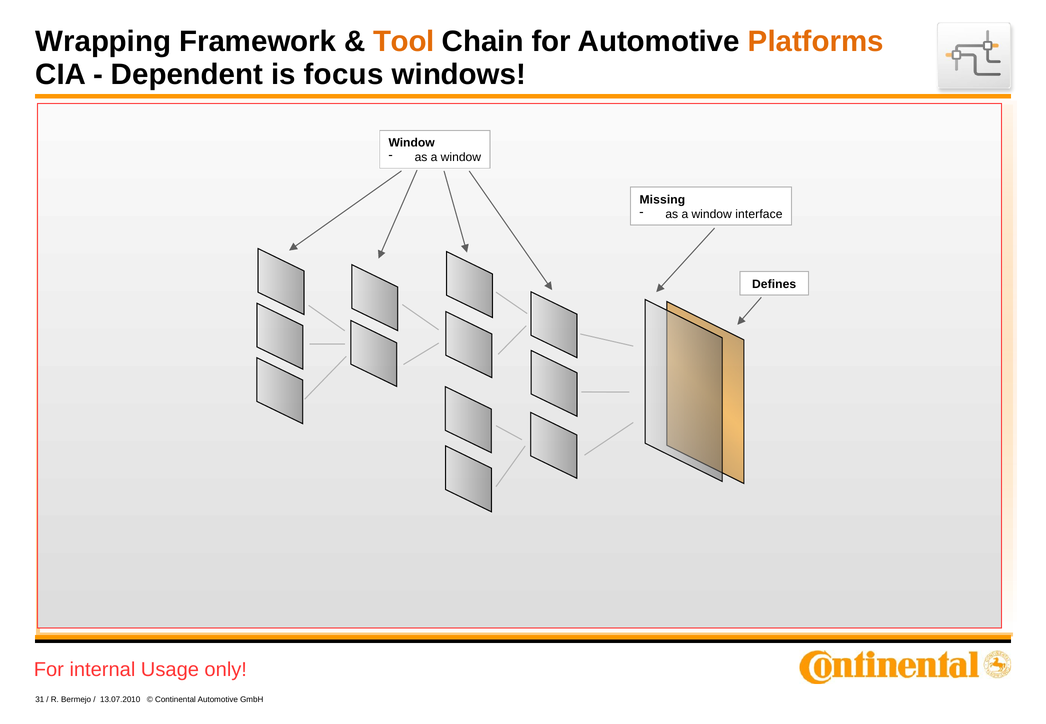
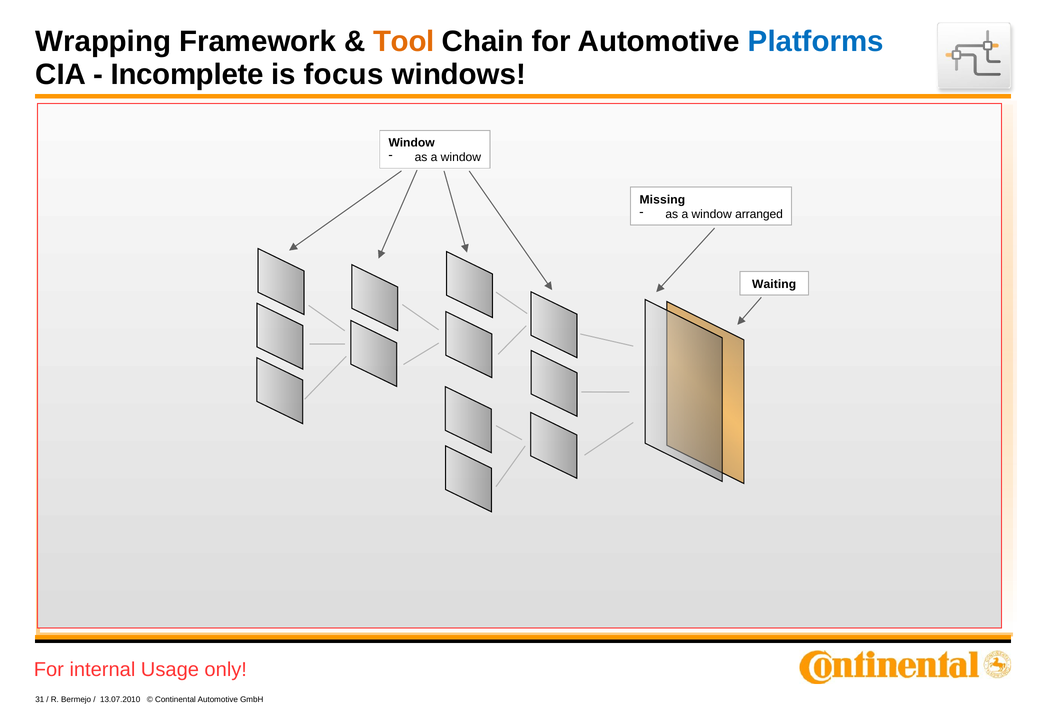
Platforms colour: orange -> blue
Dependent: Dependent -> Incomplete
interface: interface -> arranged
Defines: Defines -> Waiting
